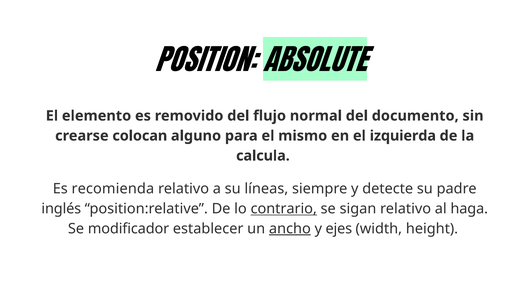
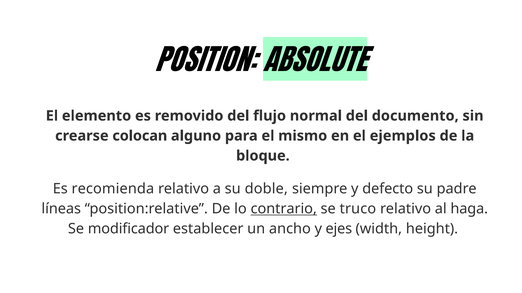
izquierda: izquierda -> ejemplos
calcula: calcula -> bloque
líneas: líneas -> doble
detecte: detecte -> defecto
inglés: inglés -> líneas
sigan: sigan -> truco
ancho underline: present -> none
